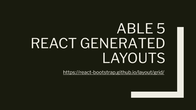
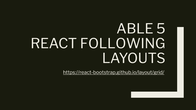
GENERATED: GENERATED -> FOLLOWING
